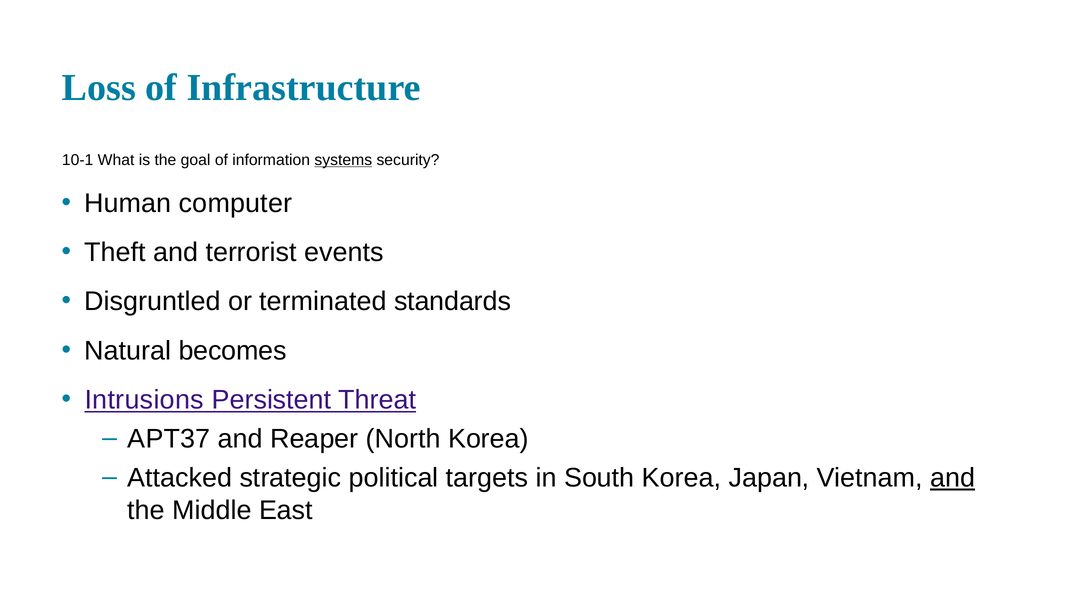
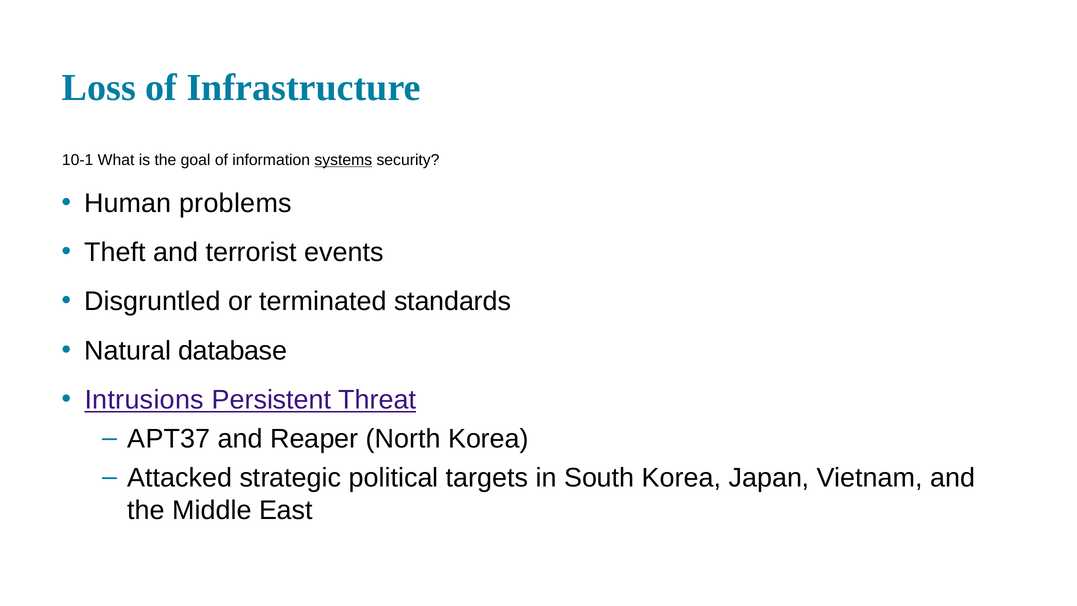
computer: computer -> problems
becomes: becomes -> database
and at (953, 478) underline: present -> none
